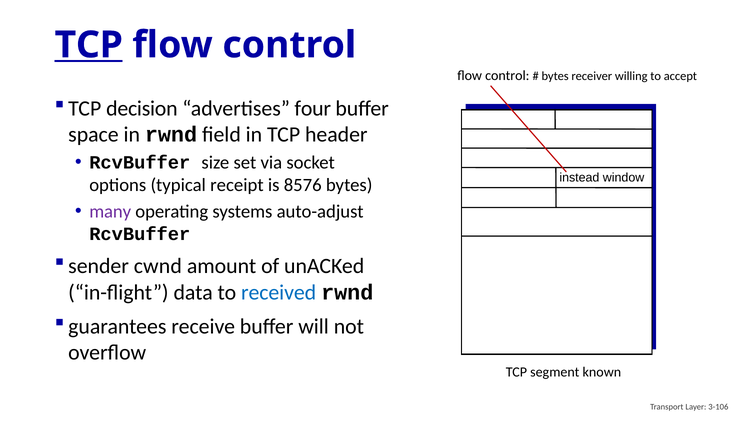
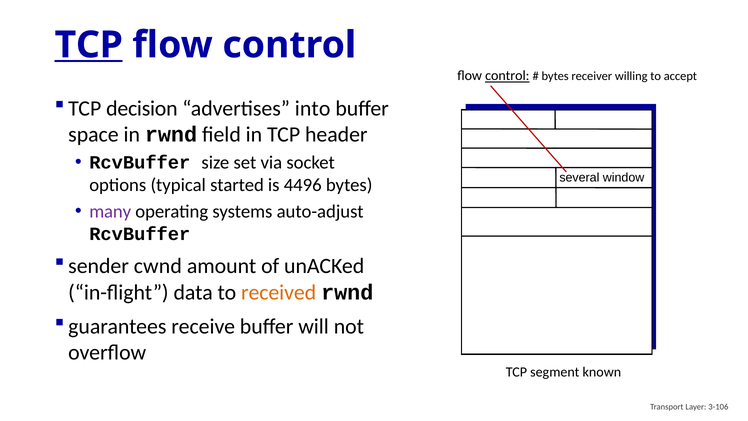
control at (507, 76) underline: none -> present
four: four -> into
instead: instead -> several
receipt: receipt -> started
8576: 8576 -> 4496
received colour: blue -> orange
